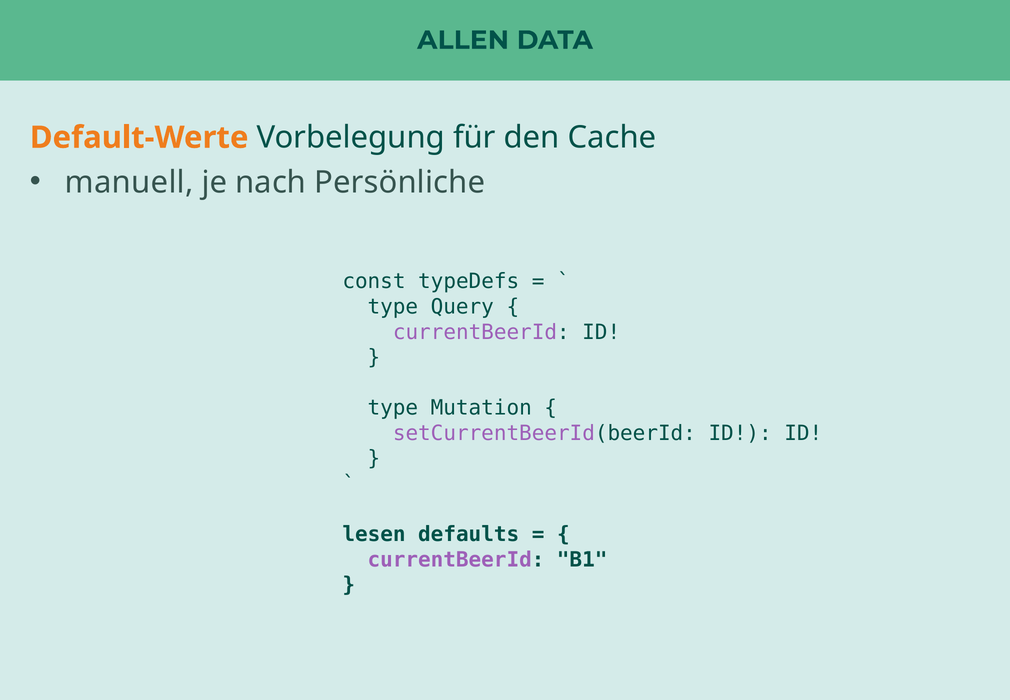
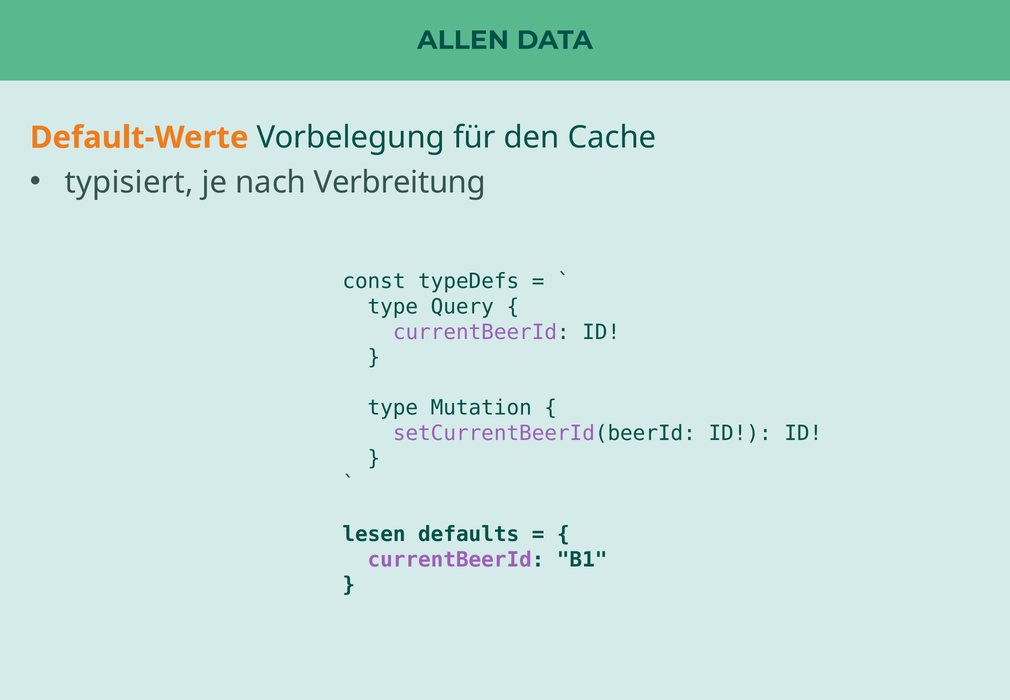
manuell: manuell -> typisiert
Persönliche: Persönliche -> Verbreitung
